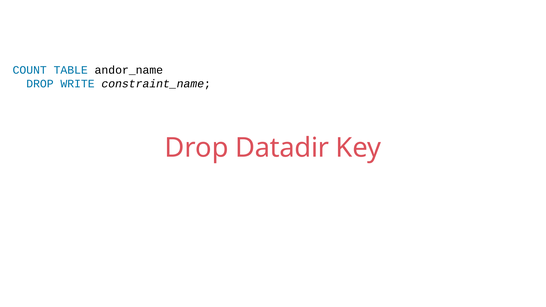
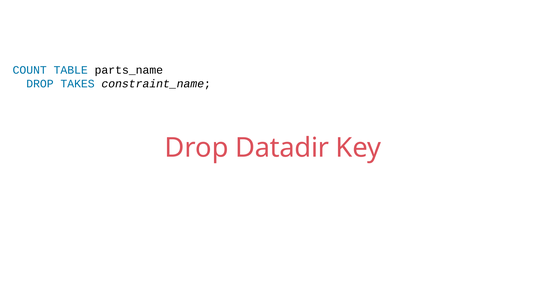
andor_name: andor_name -> parts_name
WRITE: WRITE -> TAKES
